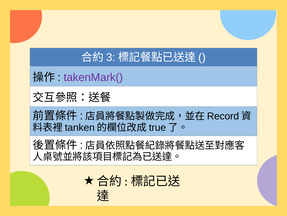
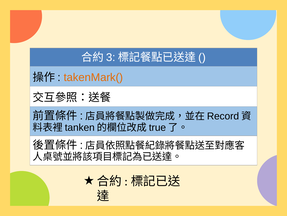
takenMark( colour: purple -> orange
